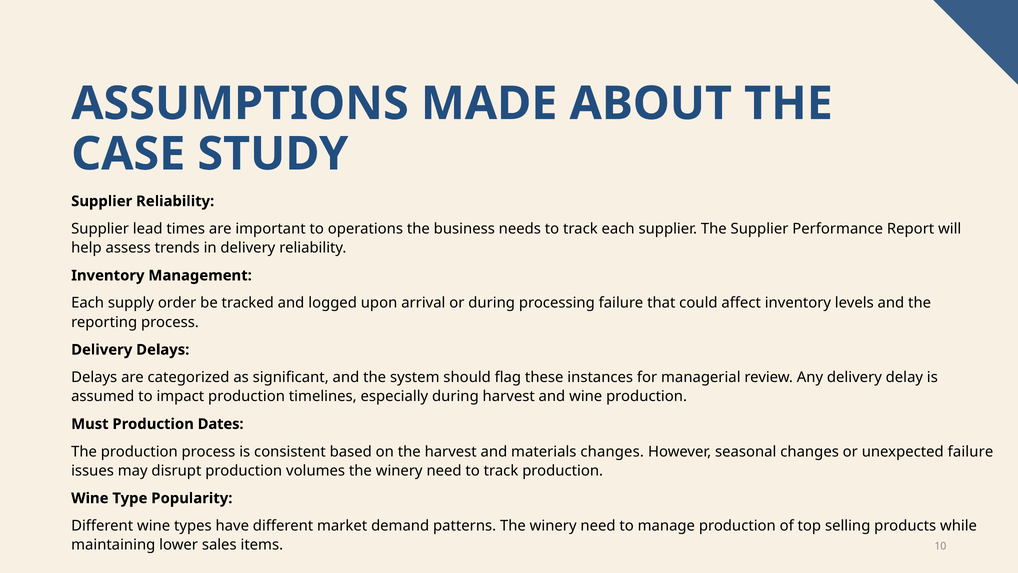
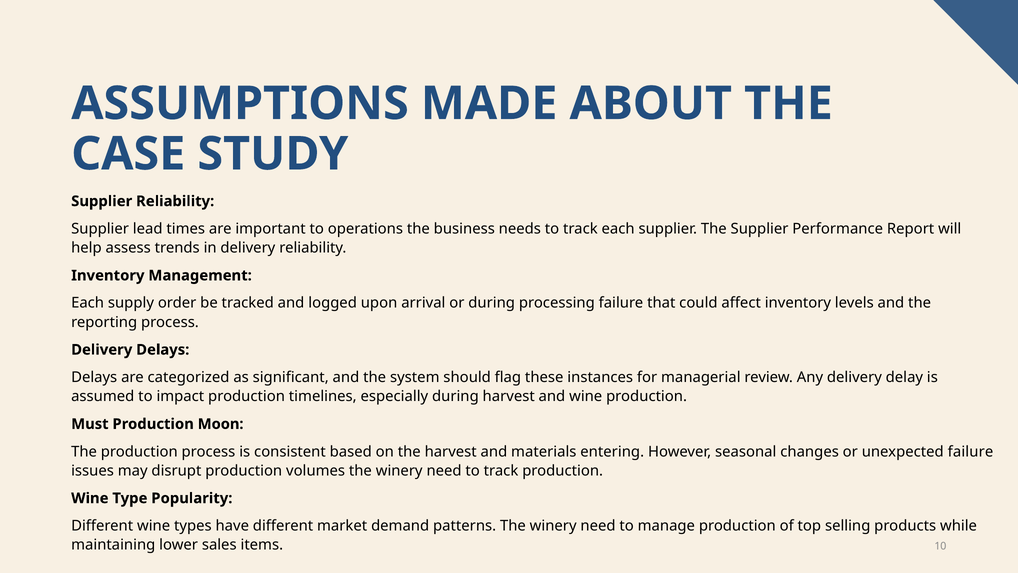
Dates: Dates -> Moon
materials changes: changes -> entering
